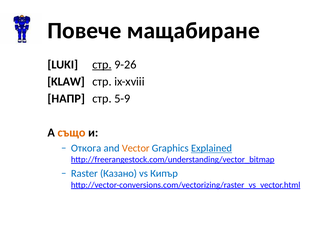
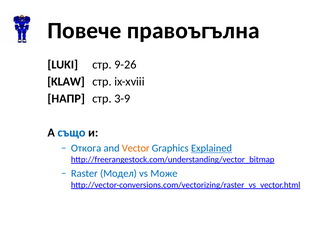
мащабиране: мащабиране -> правоъгълна
стр at (102, 64) underline: present -> none
5-9: 5-9 -> 3-9
също colour: orange -> blue
Казано: Казано -> Модел
Кипър: Кипър -> Може
